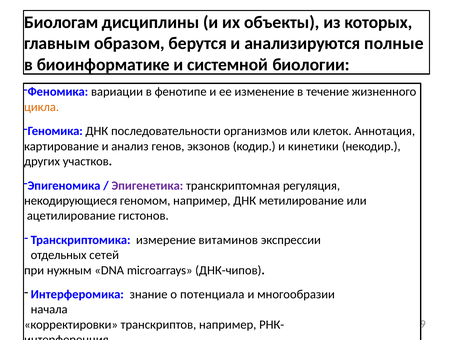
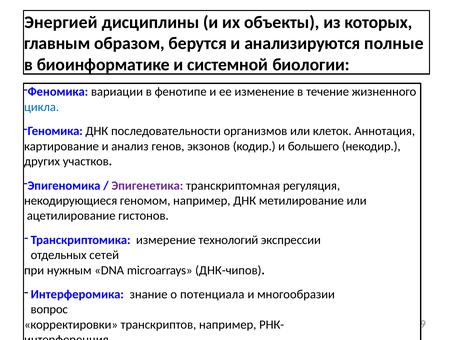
Биологам: Биологам -> Энергией
цикла colour: orange -> blue
кинетики: кинетики -> большего
витаминов: витаминов -> технологий
начала: начала -> вопрос
